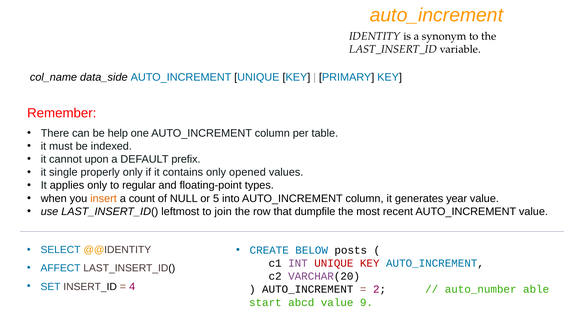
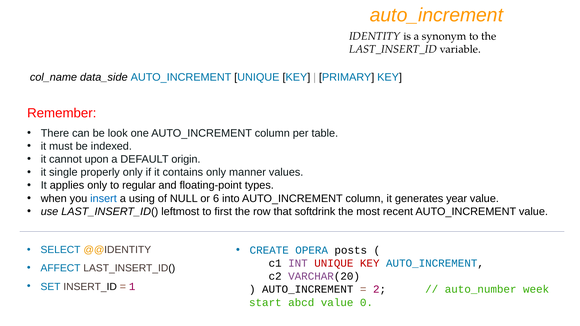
help: help -> look
prefix: prefix -> origin
opened: opened -> manner
insert colour: orange -> blue
count: count -> using
5: 5 -> 6
join: join -> first
dumpfile: dumpfile -> softdrink
BELOW: BELOW -> OPERA
4: 4 -> 1
able: able -> week
9: 9 -> 0
